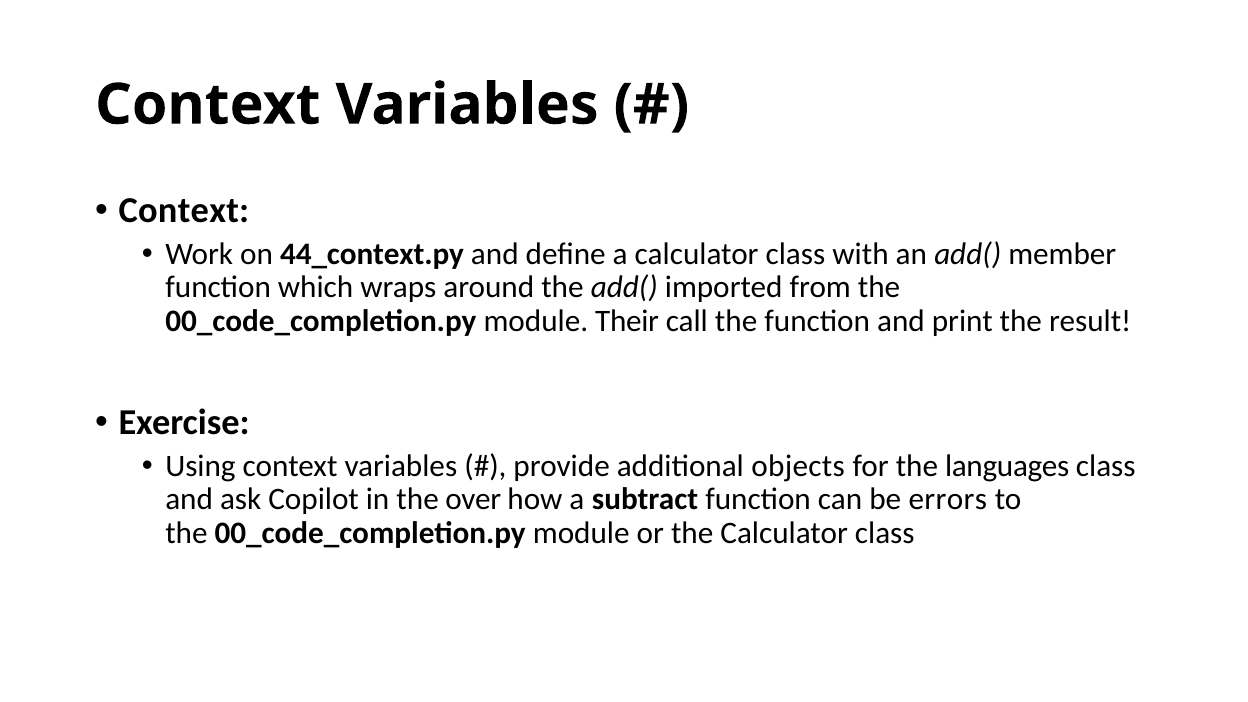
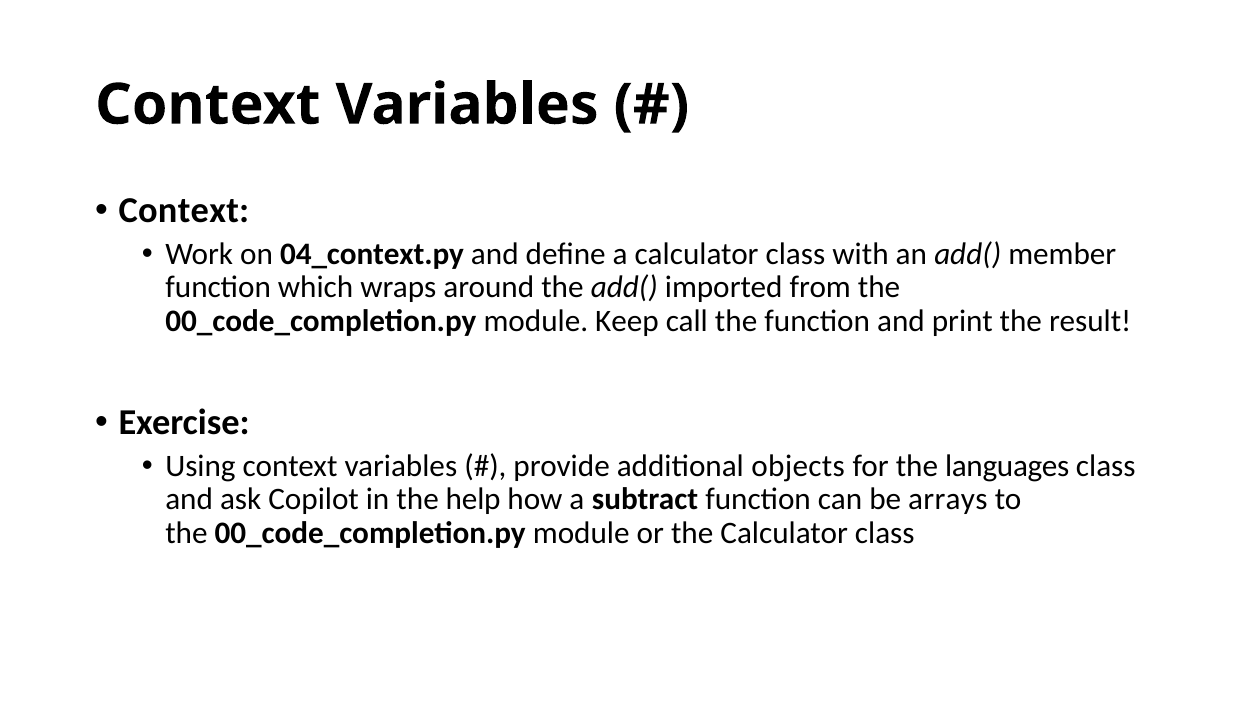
44_context.py: 44_context.py -> 04_context.py
Their: Their -> Keep
over: over -> help
errors: errors -> arrays
